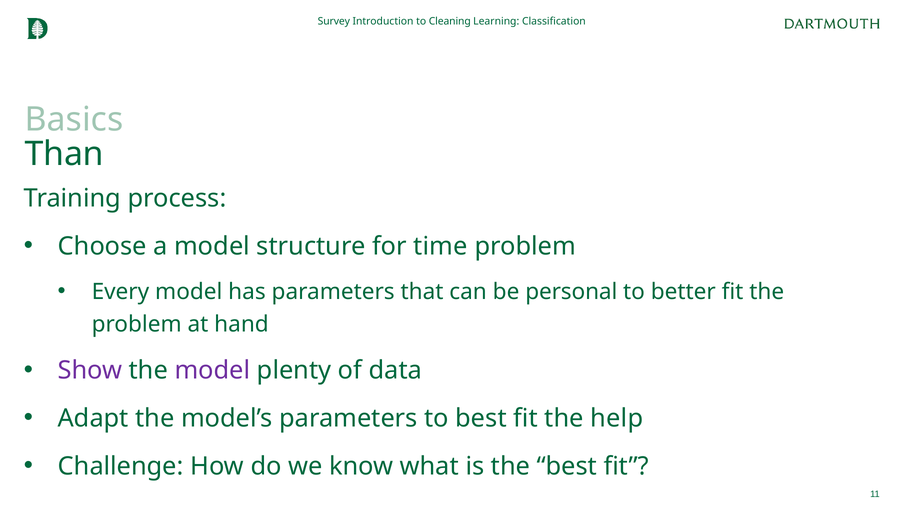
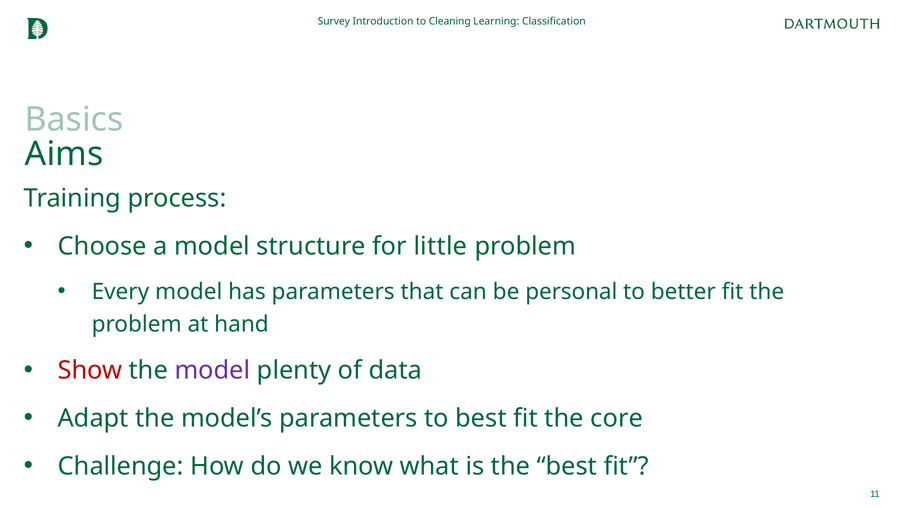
Than: Than -> Aims
time: time -> little
Show colour: purple -> red
help: help -> core
